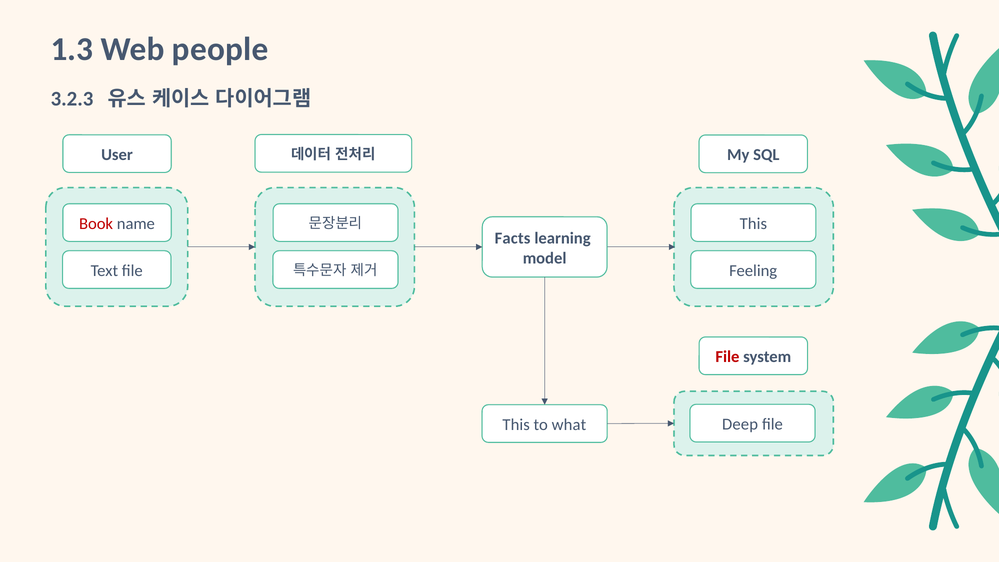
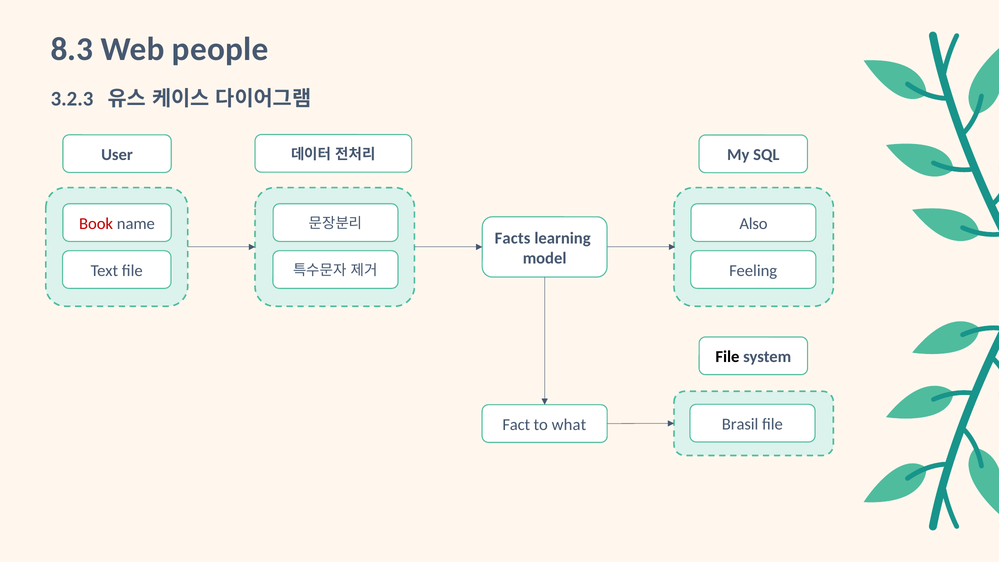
1.3: 1.3 -> 8.3
This at (753, 224): This -> Also
File at (727, 357) colour: red -> black
Deep: Deep -> Brasil
This at (516, 425): This -> Fact
